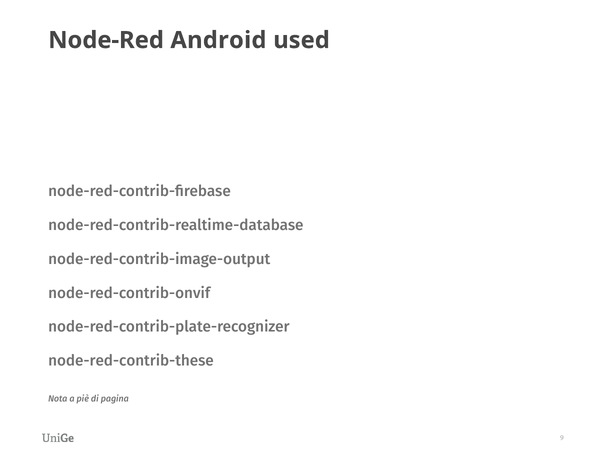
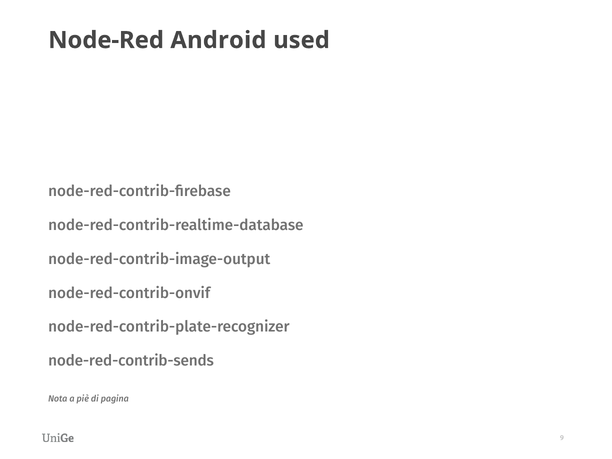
node-red-contrib-these: node-red-contrib-these -> node-red-contrib-sends
